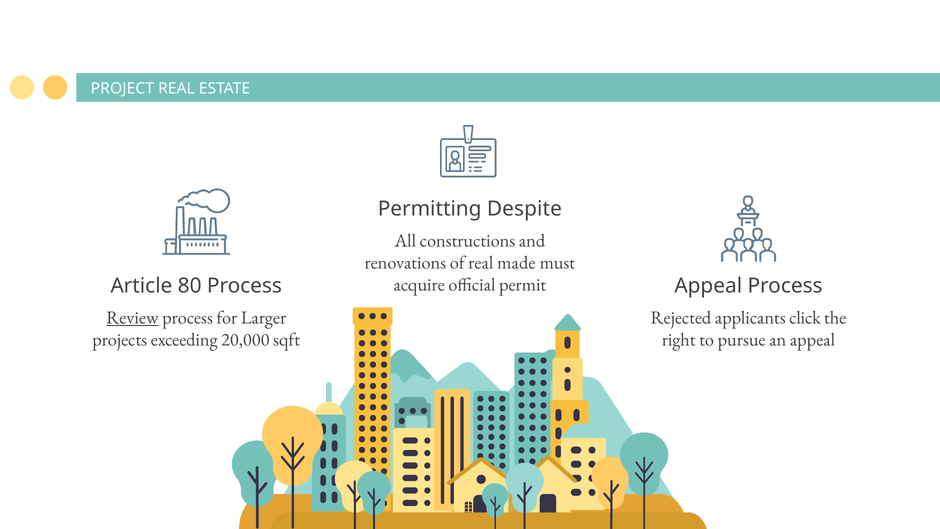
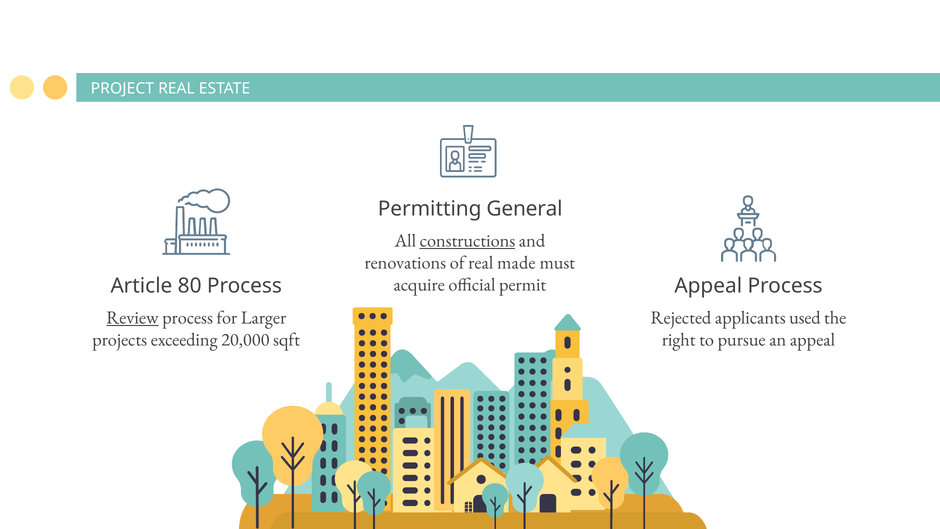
Despite: Despite -> General
constructions underline: none -> present
click: click -> used
